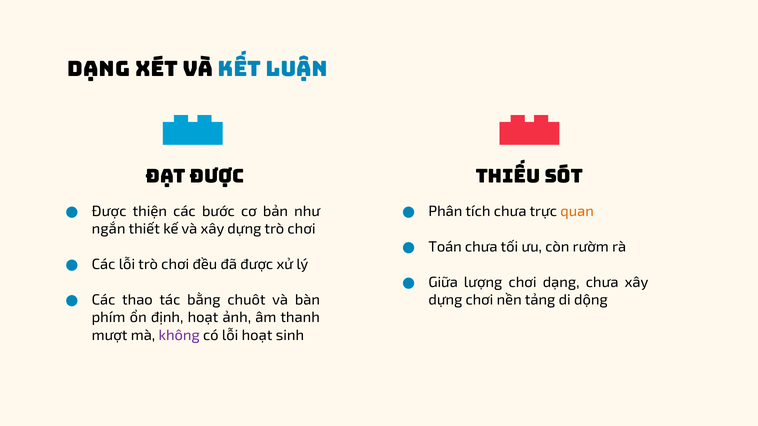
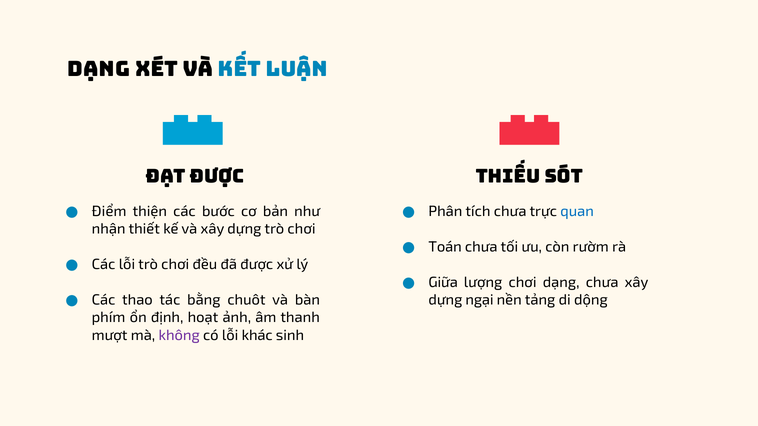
quan colour: orange -> blue
Được at (109, 212): Được -> Điểm
ngắn: ngắn -> nhận
dựng chơi: chơi -> ngại
lỗi hoạt: hoạt -> khác
